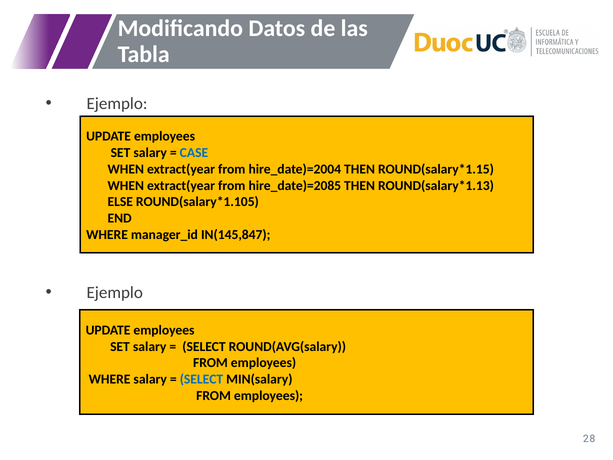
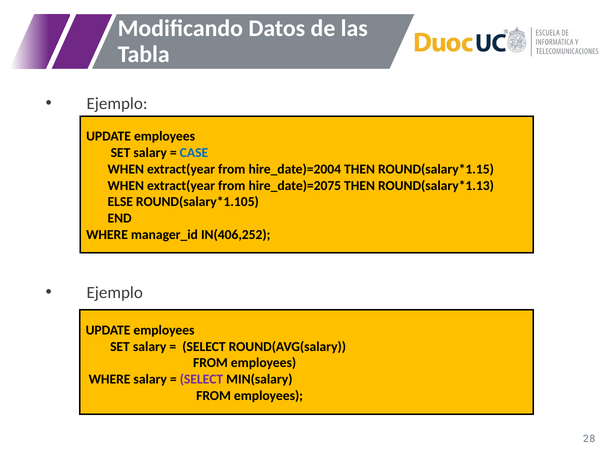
hire_date)=2085: hire_date)=2085 -> hire_date)=2075
IN(145,847: IN(145,847 -> IN(406,252
SELECT at (201, 379) colour: blue -> purple
